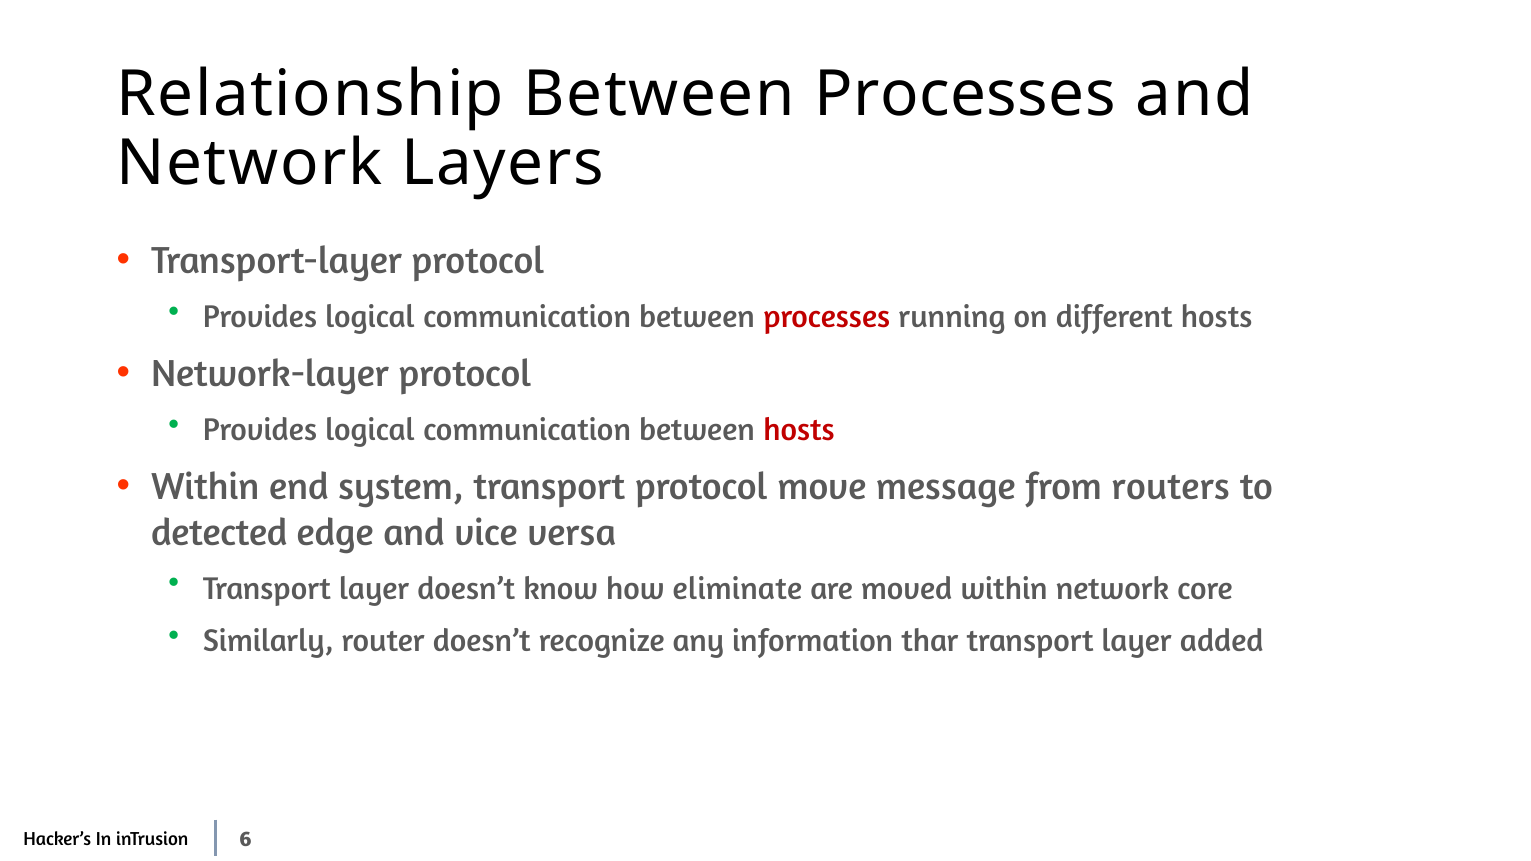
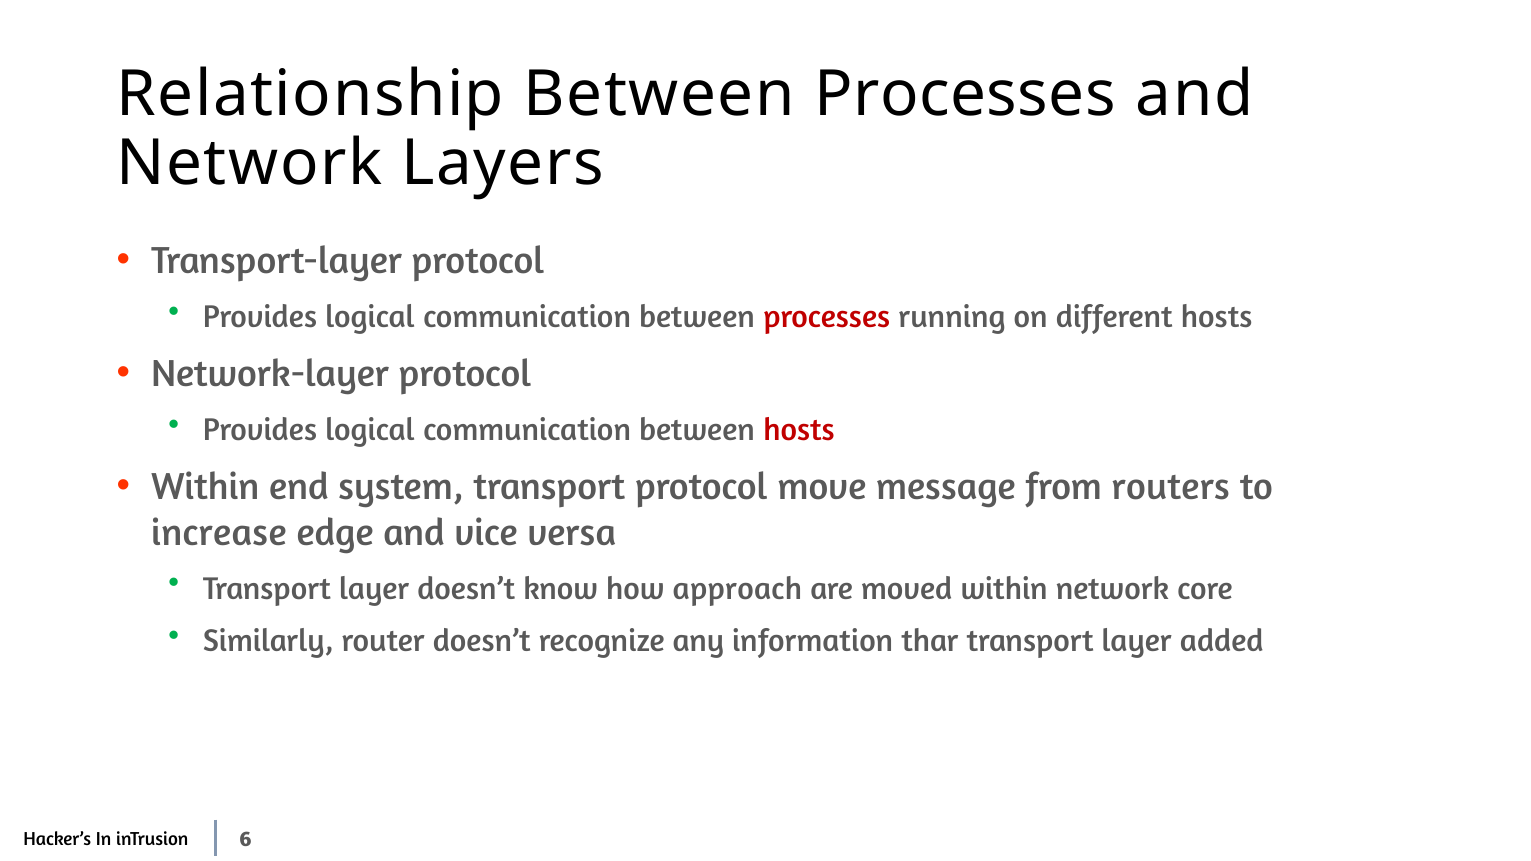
detected: detected -> increase
eliminate: eliminate -> approach
